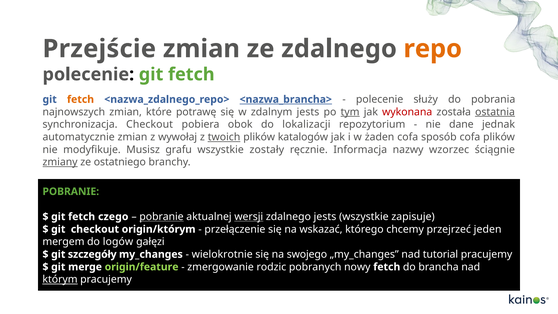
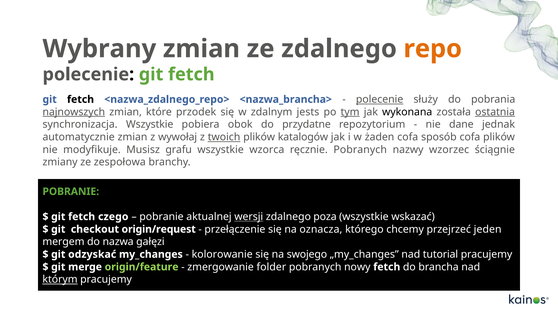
Przejście: Przejście -> Wybrany
fetch at (81, 99) colour: orange -> black
<nazwa_brancha> underline: present -> none
polecenie at (380, 99) underline: none -> present
najnowszych underline: none -> present
potrawę: potrawę -> przodek
wykonana colour: red -> black
synchronizacja Checkout: Checkout -> Wszystkie
lokalizacji: lokalizacji -> przydatne
zostały: zostały -> wzorca
ręcznie Informacja: Informacja -> Pobranych
zmiany underline: present -> none
ostatniego: ostatniego -> zespołowa
pobranie at (162, 217) underline: present -> none
zdalnego jests: jests -> poza
zapisuje: zapisuje -> wskazać
origin/którym: origin/którym -> origin/request
wskazać: wskazać -> oznacza
logów: logów -> nazwa
szczegóły: szczegóły -> odzyskać
wielokrotnie: wielokrotnie -> kolorowanie
rodzic: rodzic -> folder
